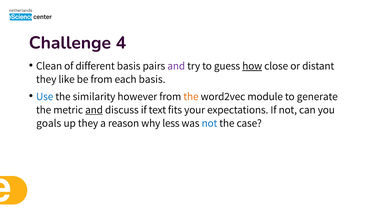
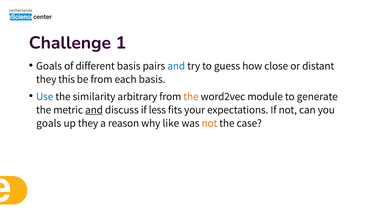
4: 4 -> 1
Clean at (49, 66): Clean -> Goals
and at (176, 66) colour: purple -> blue
how underline: present -> none
like: like -> this
however: however -> arbitrary
text: text -> less
less: less -> like
not at (209, 123) colour: blue -> orange
